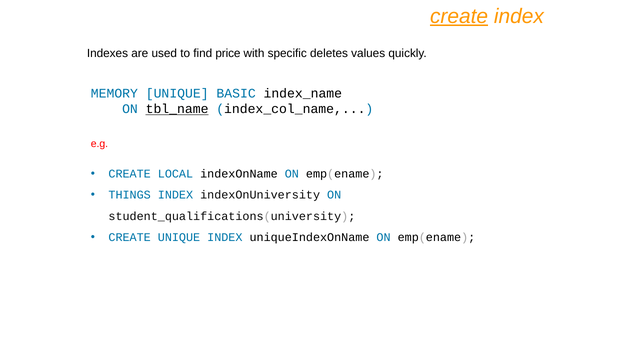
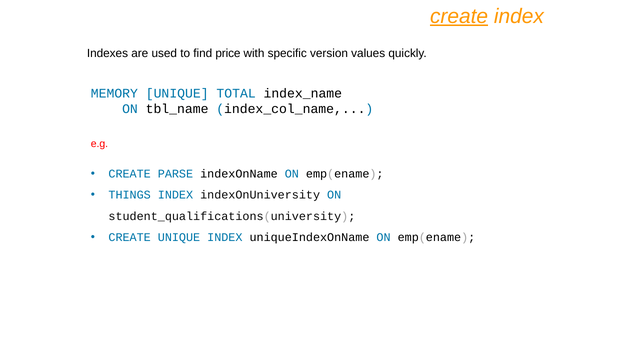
deletes: deletes -> version
BASIC: BASIC -> TOTAL
tbl_name underline: present -> none
LOCAL: LOCAL -> PARSE
